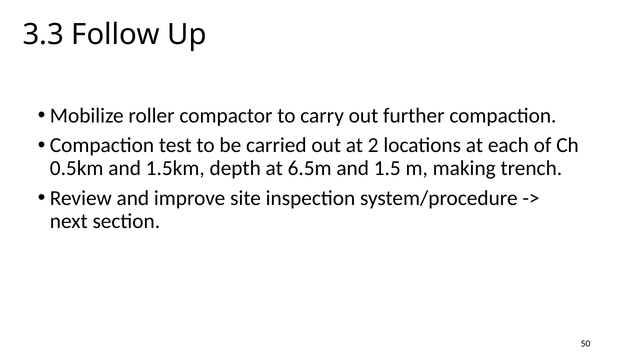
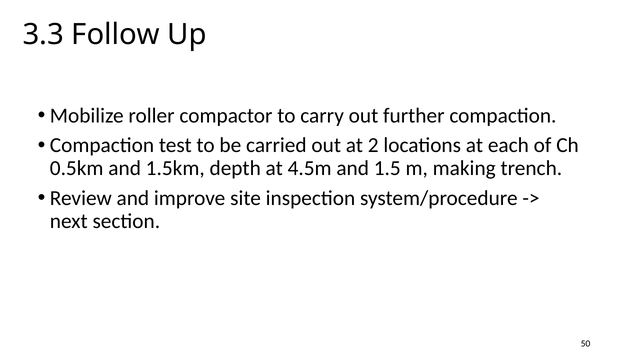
6.5m: 6.5m -> 4.5m
